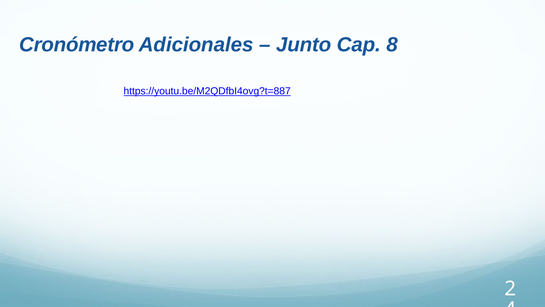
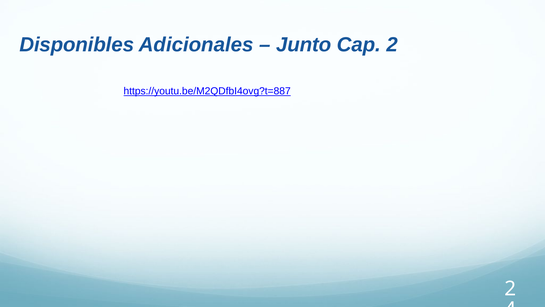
Cronómetro: Cronómetro -> Disponibles
Cap 8: 8 -> 2
